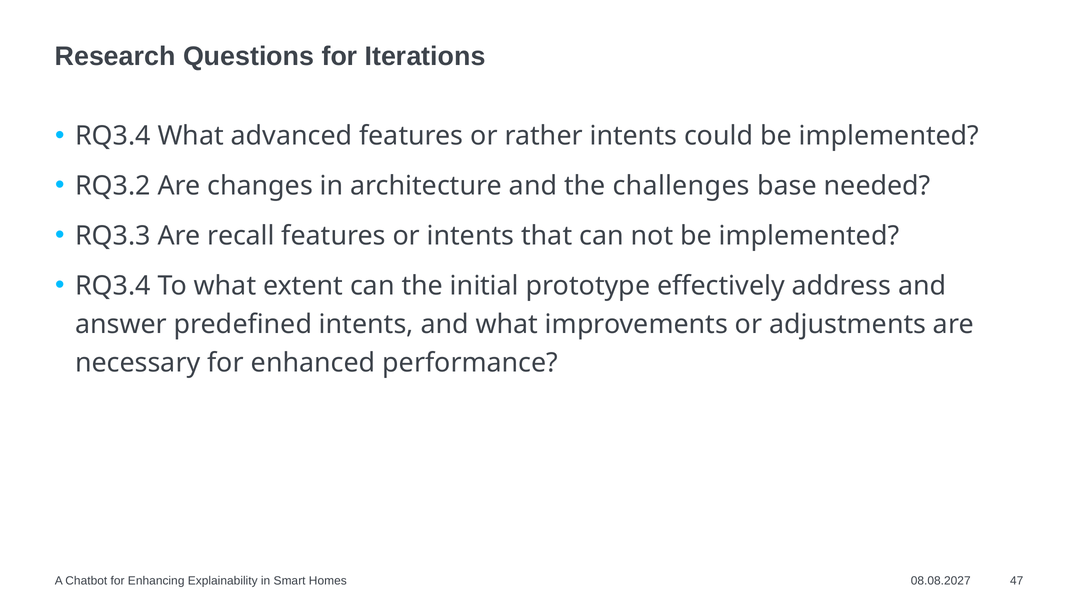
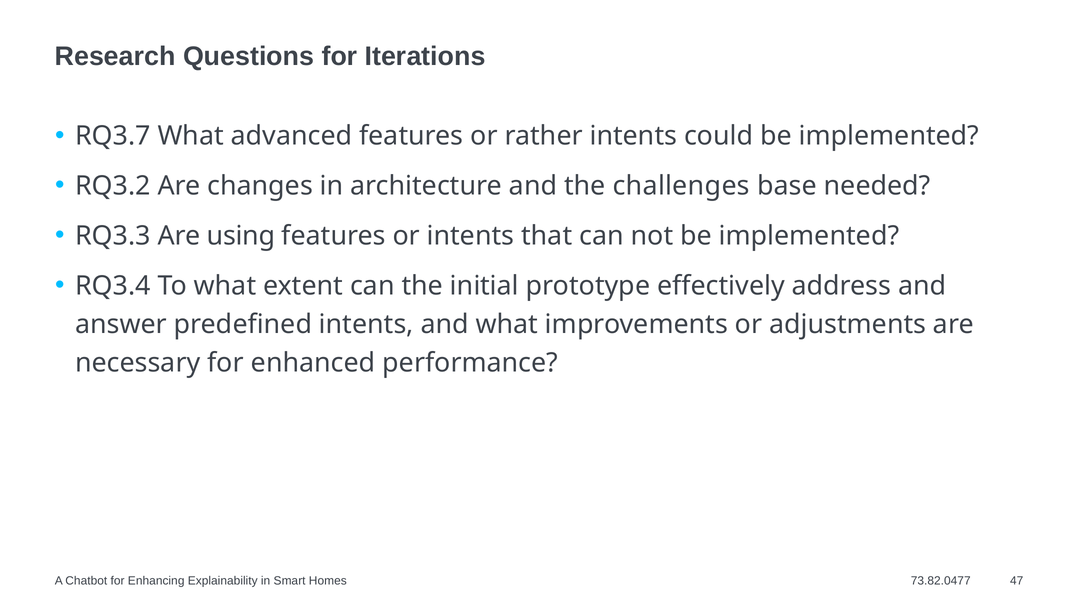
RQ3.4 at (113, 136): RQ3.4 -> RQ3.7
recall: recall -> using
08.08.2027: 08.08.2027 -> 73.82.0477
